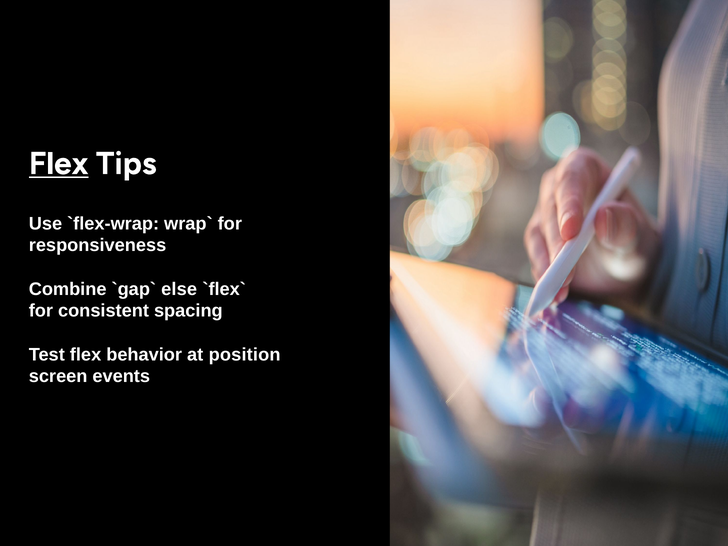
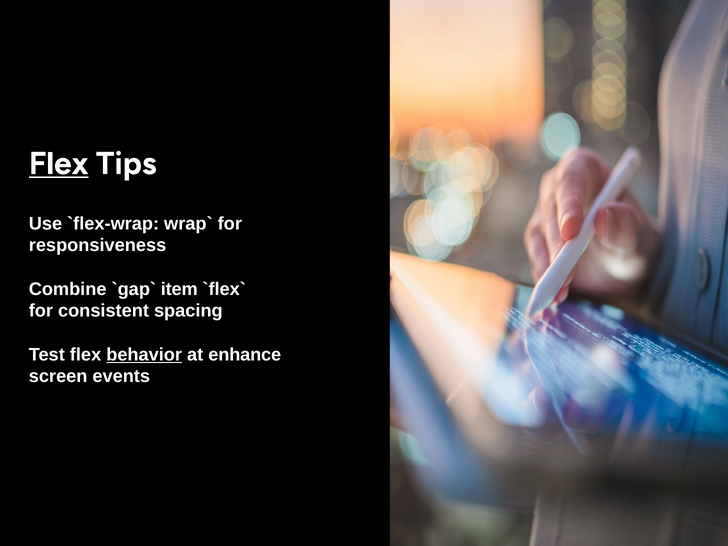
else: else -> item
behavior underline: none -> present
position: position -> enhance
